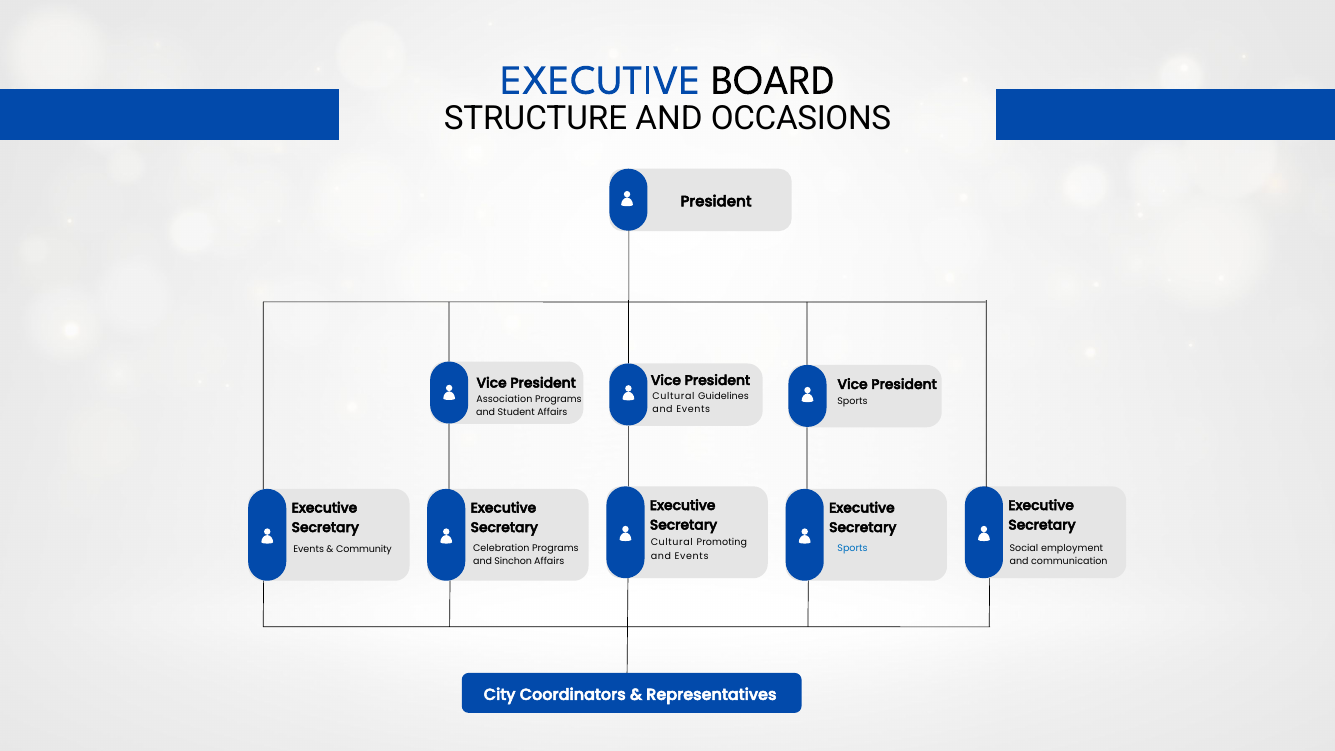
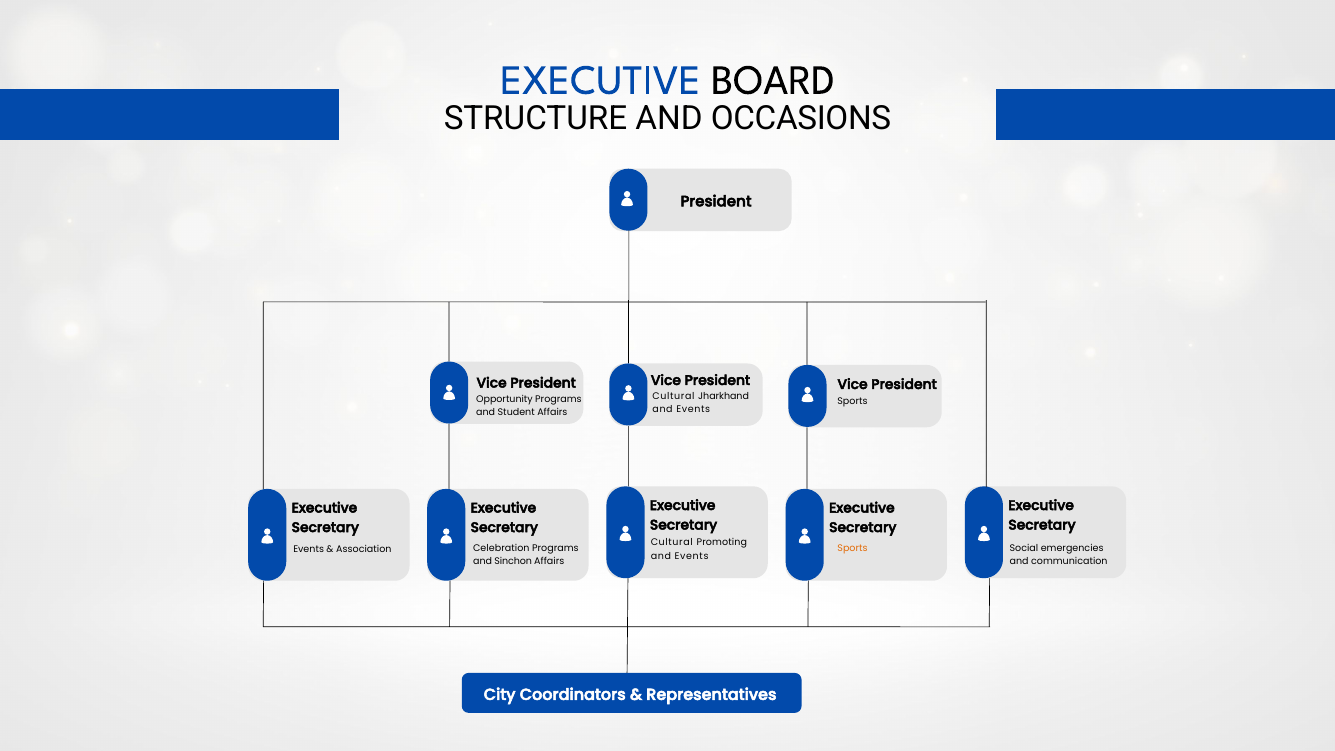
Guidelines: Guidelines -> Jharkhand
Association: Association -> Opportunity
Sports at (853, 548) colour: blue -> orange
Community: Community -> Association
employment: employment -> emergencies
